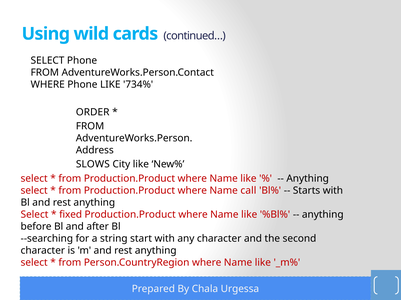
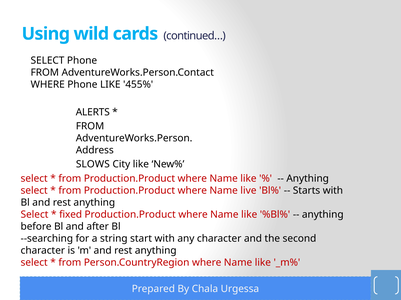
734%: 734% -> 455%
ORDER: ORDER -> ALERTS
call: call -> live
